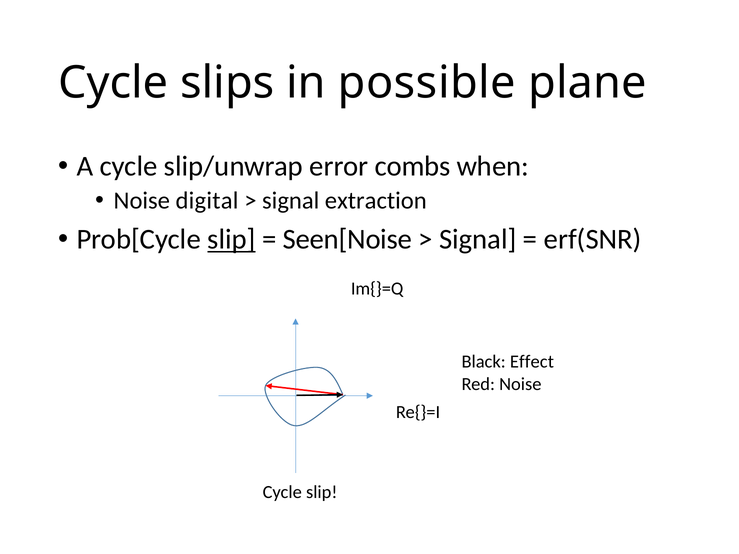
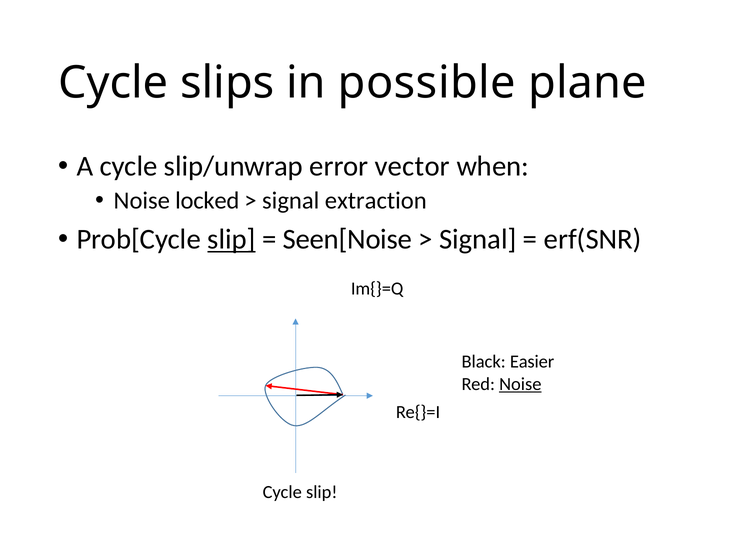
combs: combs -> vector
digital: digital -> locked
Effect: Effect -> Easier
Noise at (520, 384) underline: none -> present
